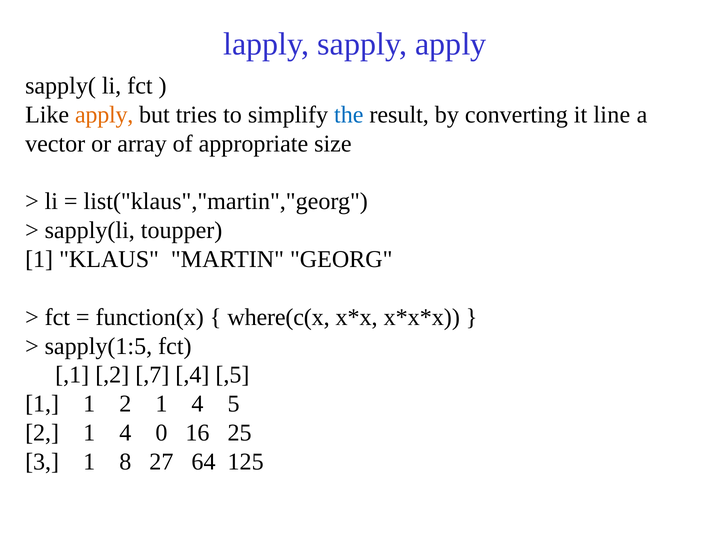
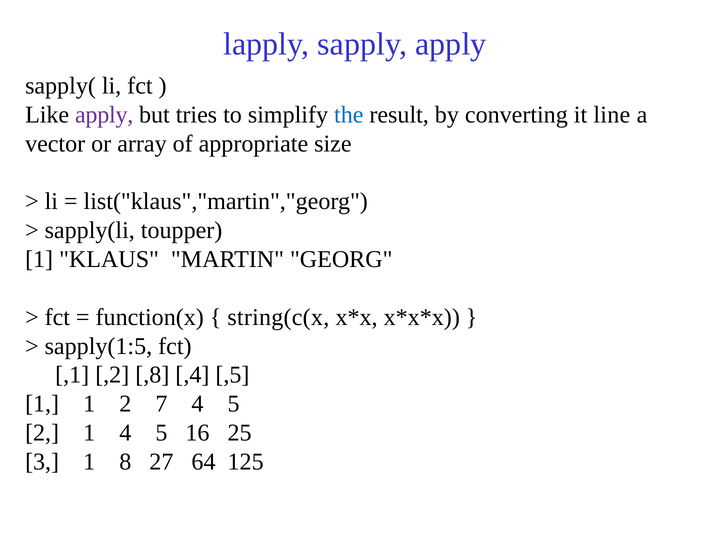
apply at (104, 115) colour: orange -> purple
where(c(x: where(c(x -> string(c(x
,7: ,7 -> ,8
1 2 1: 1 -> 7
1 4 0: 0 -> 5
